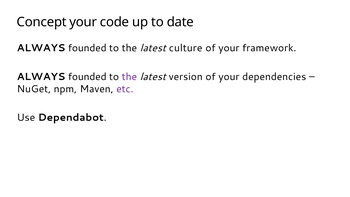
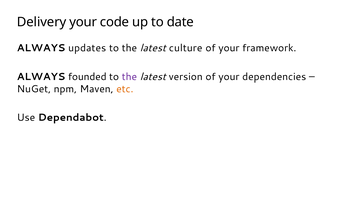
Concept: Concept -> Delivery
founded at (87, 48): founded -> updates
etc colour: purple -> orange
